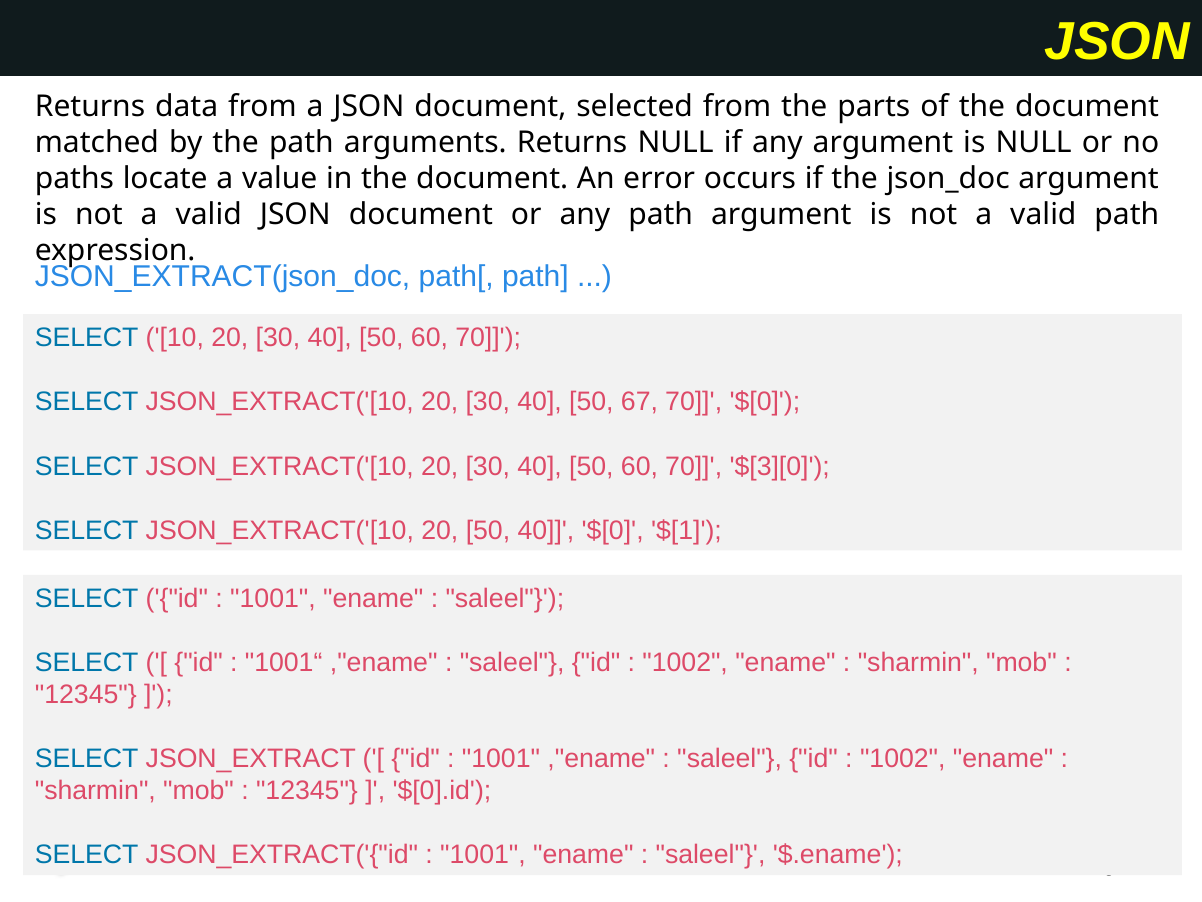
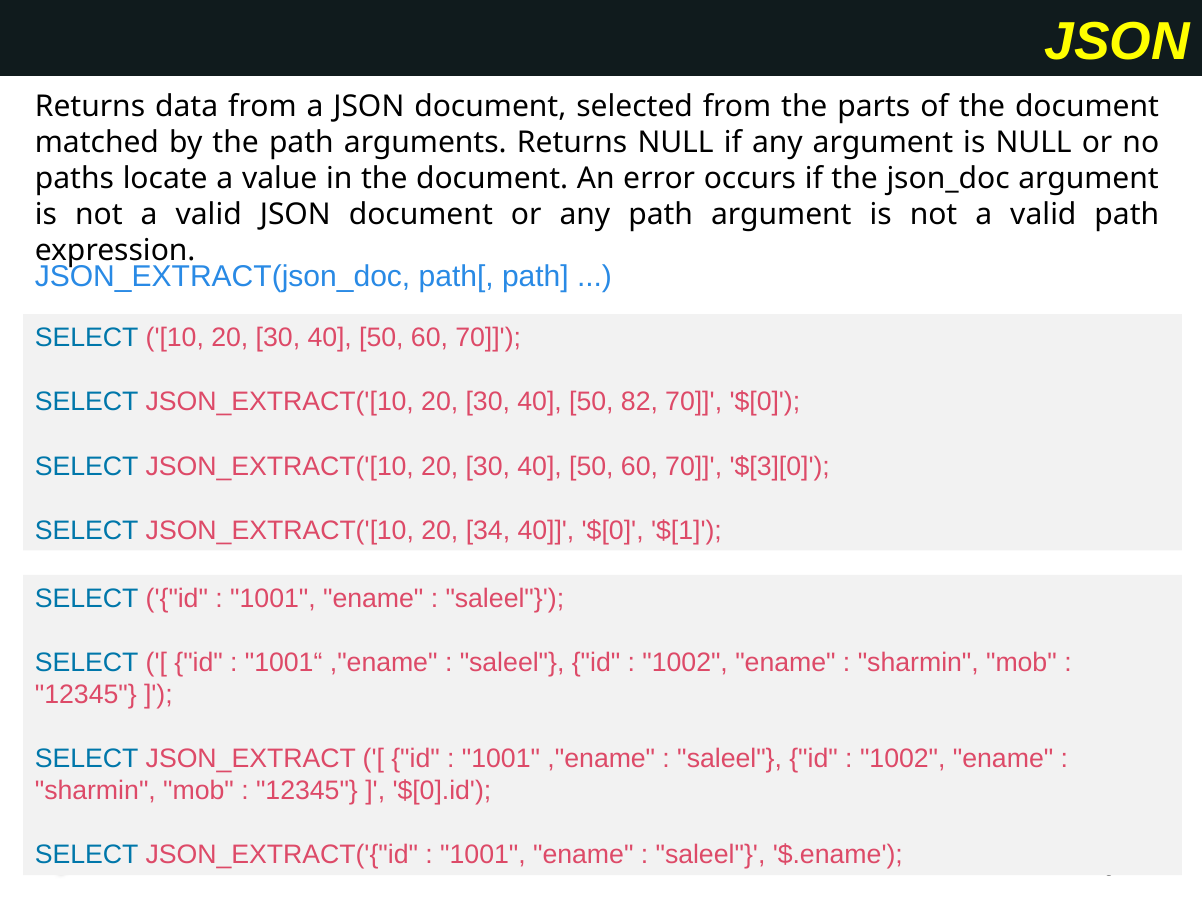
67: 67 -> 82
20 50: 50 -> 34
